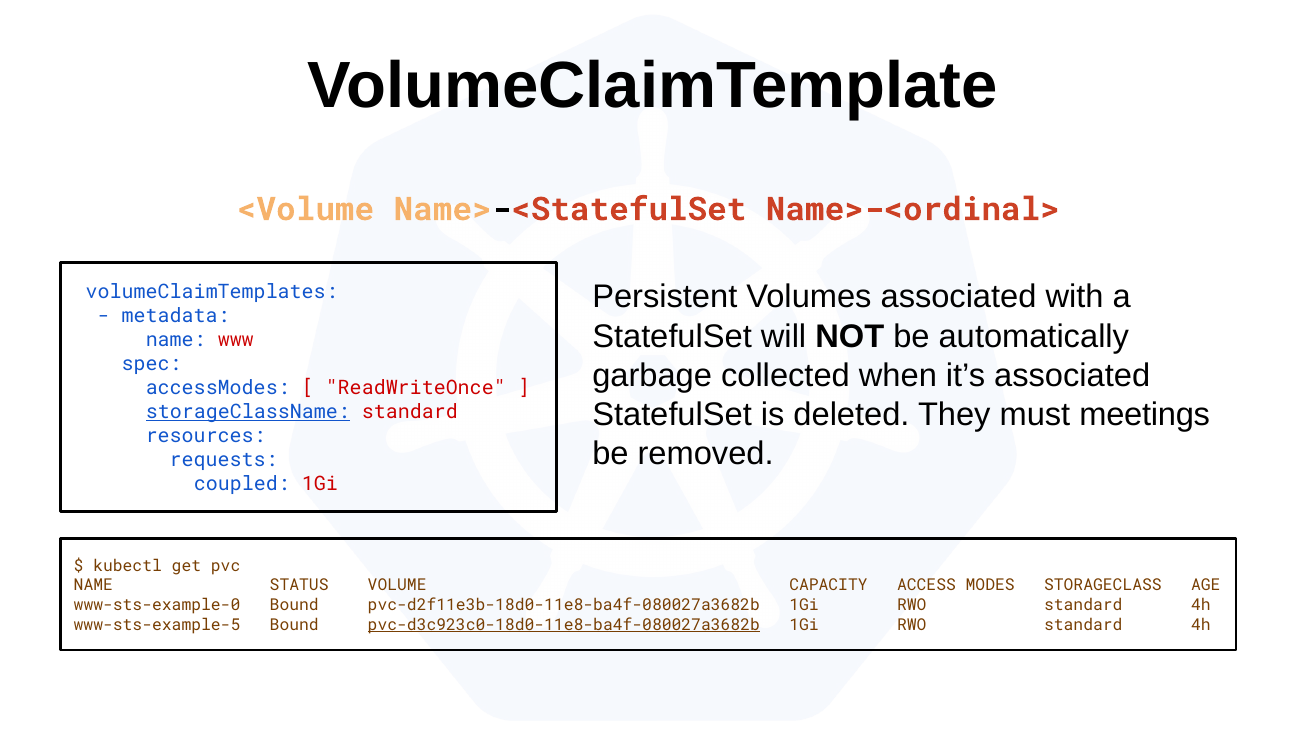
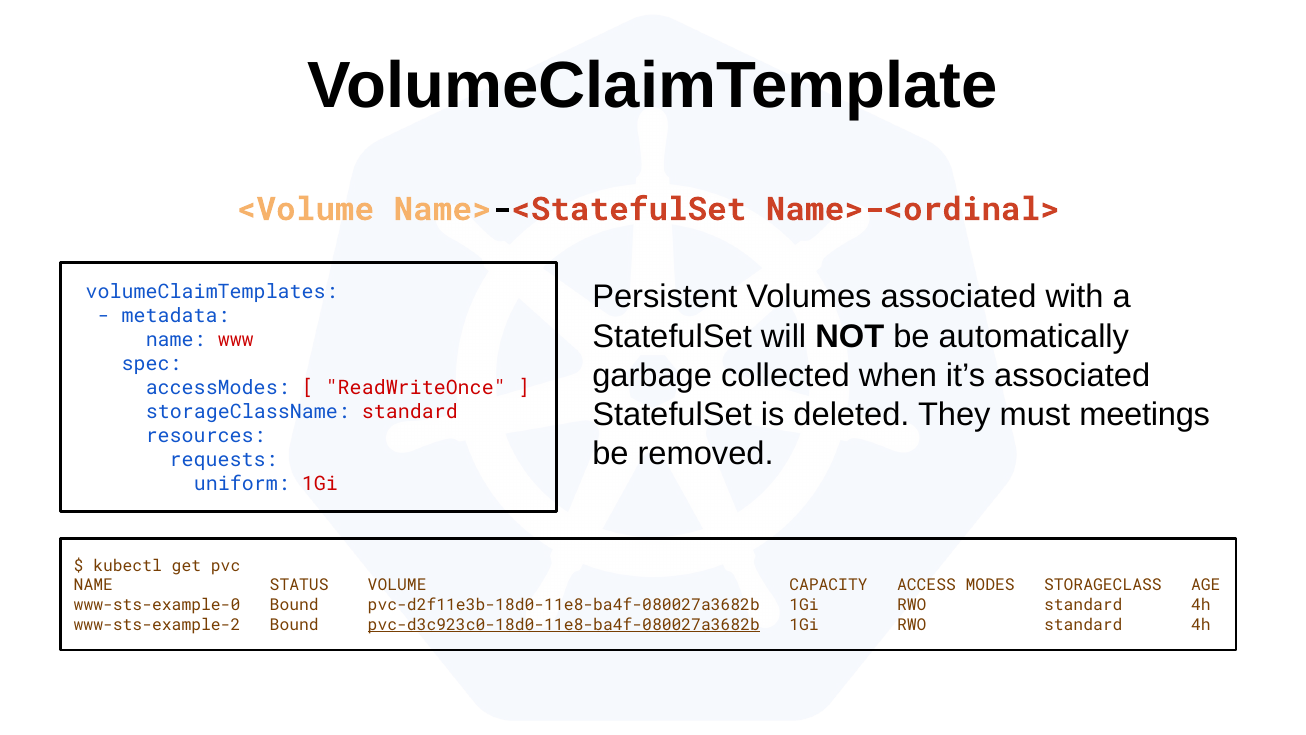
storageClassName underline: present -> none
coupled: coupled -> uniform
www-sts-example-5: www-sts-example-5 -> www-sts-example-2
